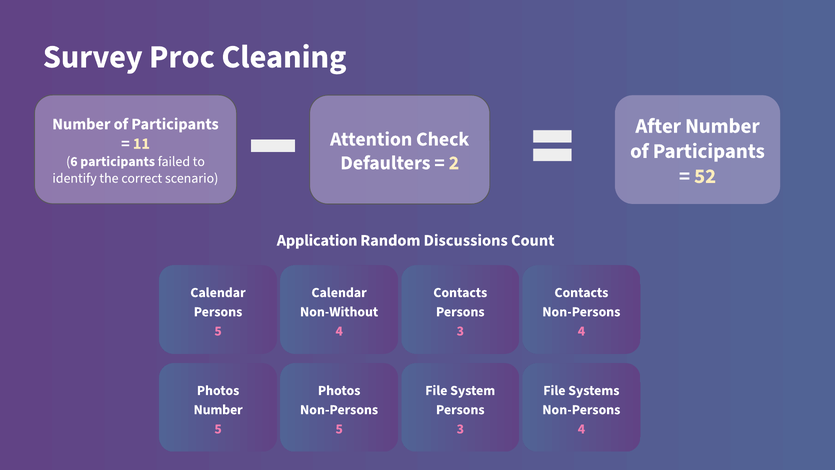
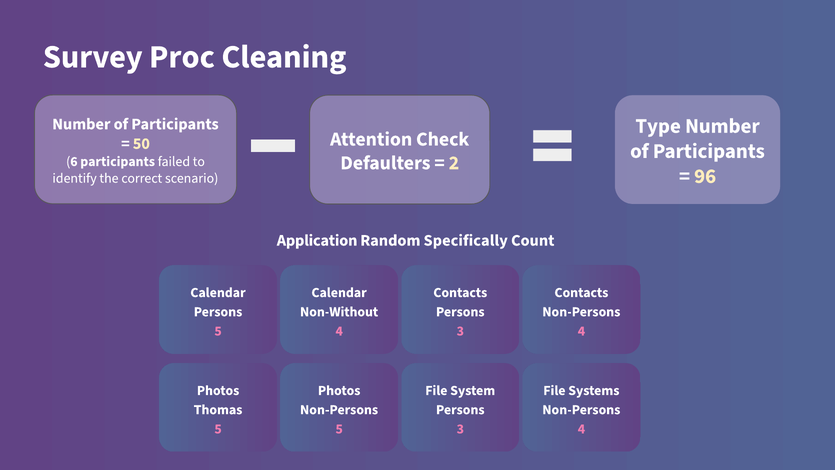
After: After -> Type
11: 11 -> 50
52: 52 -> 96
Discussions: Discussions -> Specifically
Number at (218, 409): Number -> Thomas
